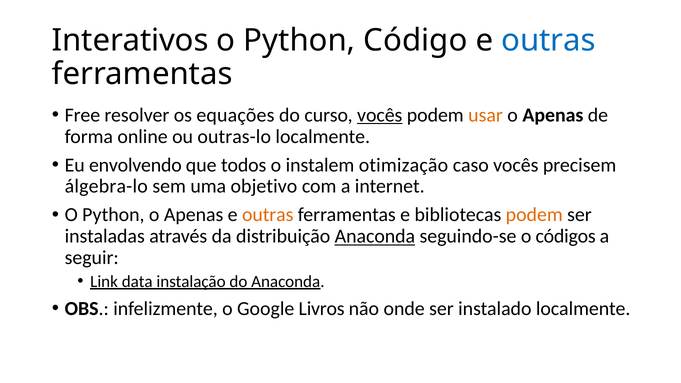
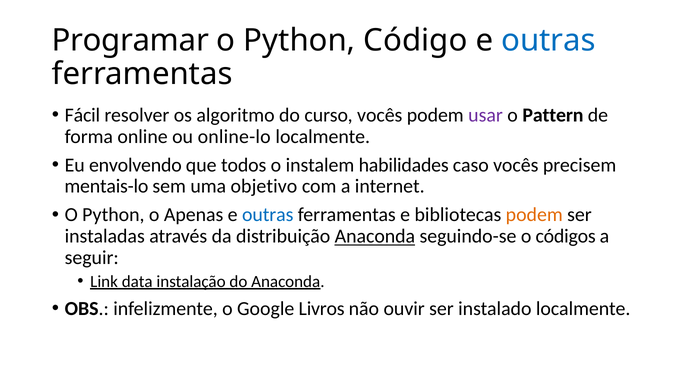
Interativos: Interativos -> Programar
Free: Free -> Fácil
equações: equações -> algoritmo
vocês at (380, 115) underline: present -> none
usar colour: orange -> purple
Apenas at (553, 115): Apenas -> Pattern
outras-lo: outras-lo -> online-lo
otimização: otimização -> habilidades
álgebra-lo: álgebra-lo -> mentais-lo
outras at (268, 215) colour: orange -> blue
onde: onde -> ouvir
